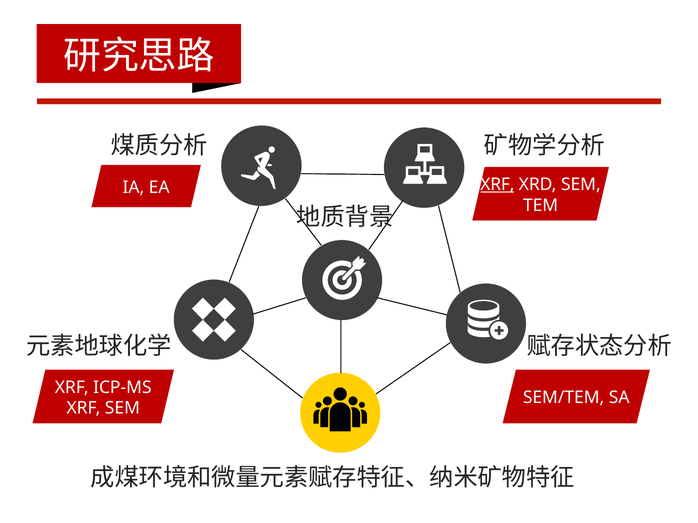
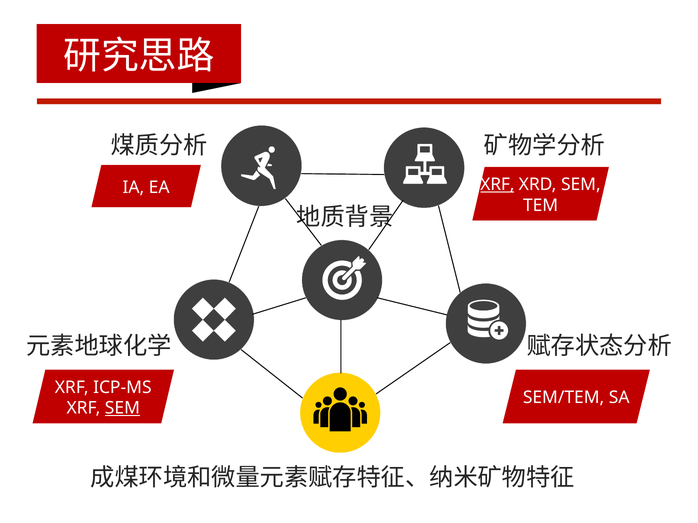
SEM at (122, 409) underline: none -> present
